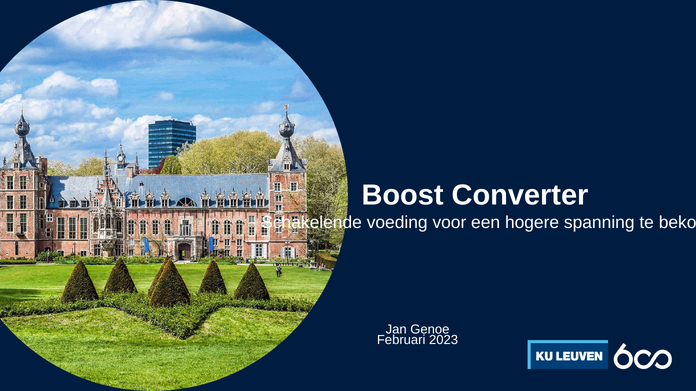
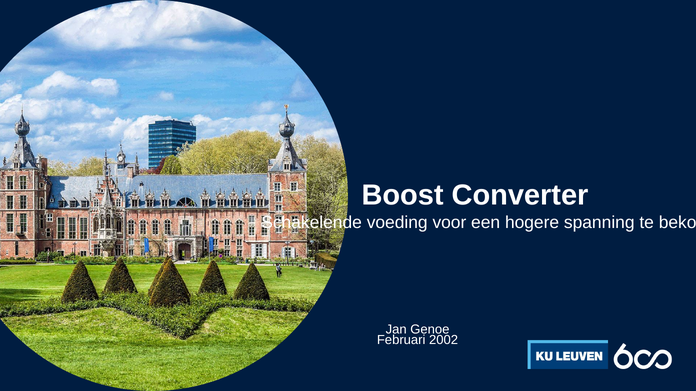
2023: 2023 -> 2002
